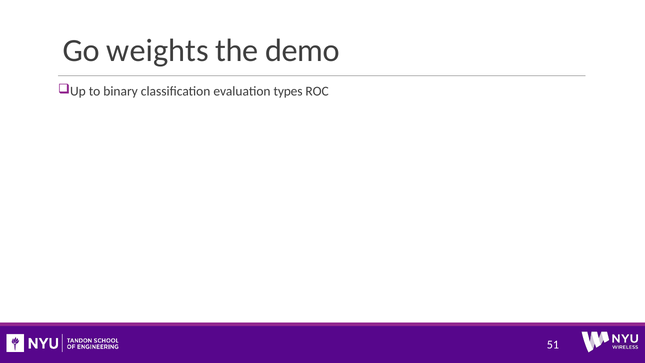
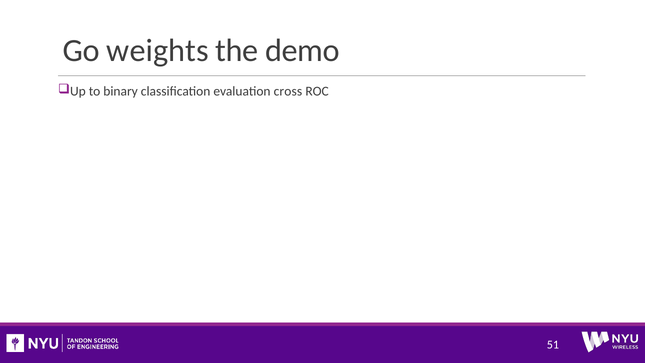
types: types -> cross
